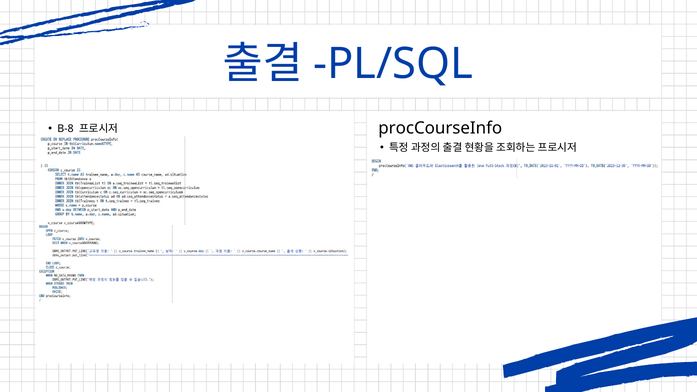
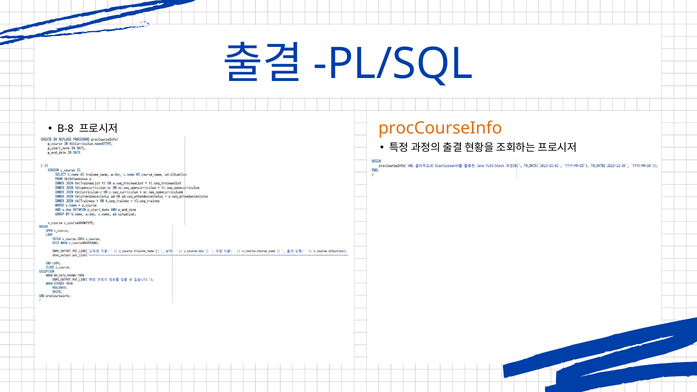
procCourseInfo colour: black -> orange
